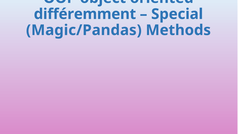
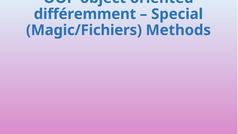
Magic/Pandas: Magic/Pandas -> Magic/Fichiers
